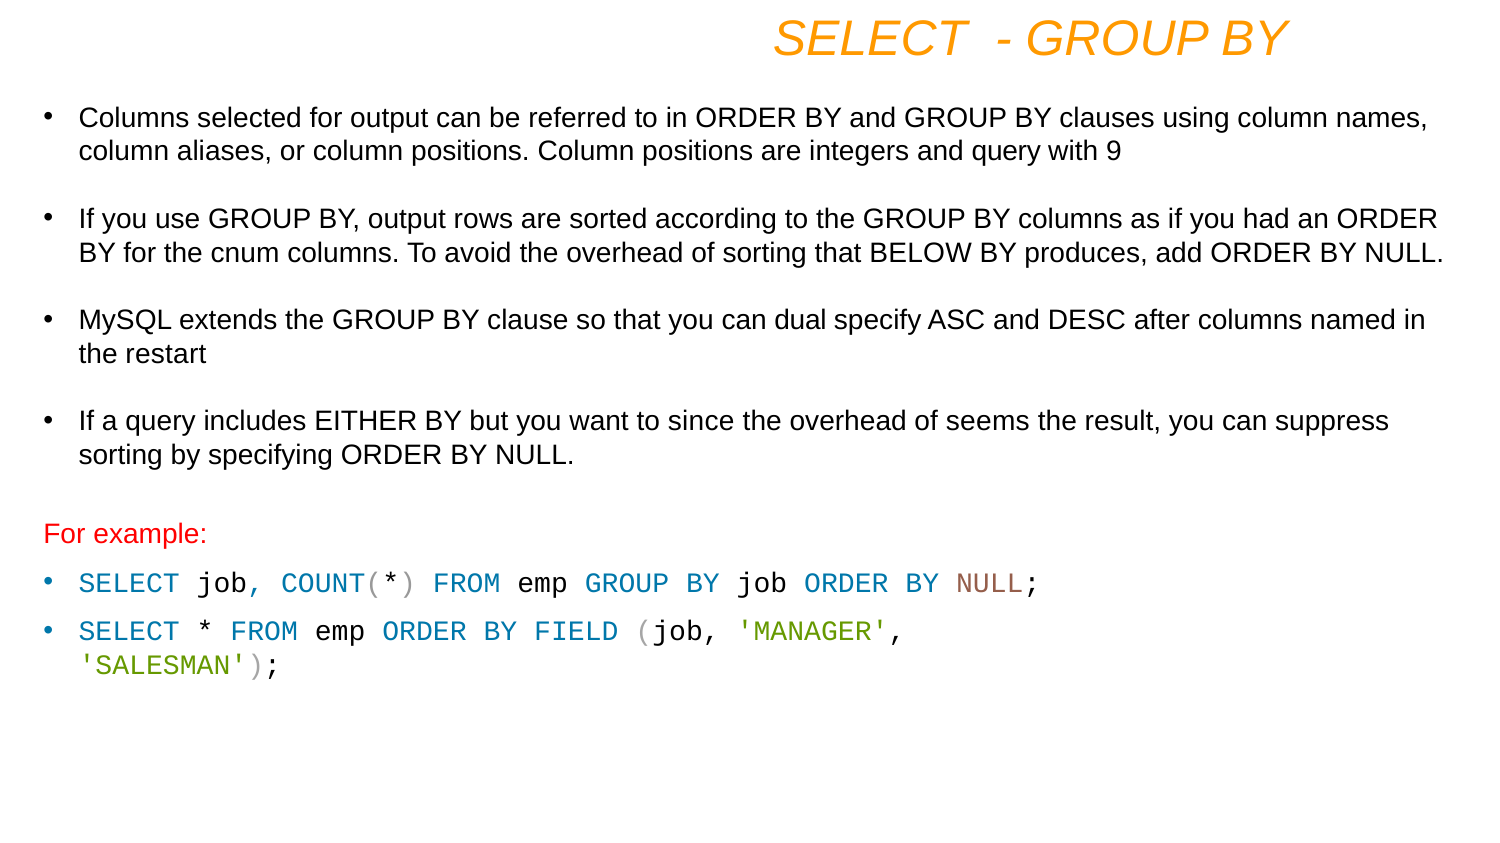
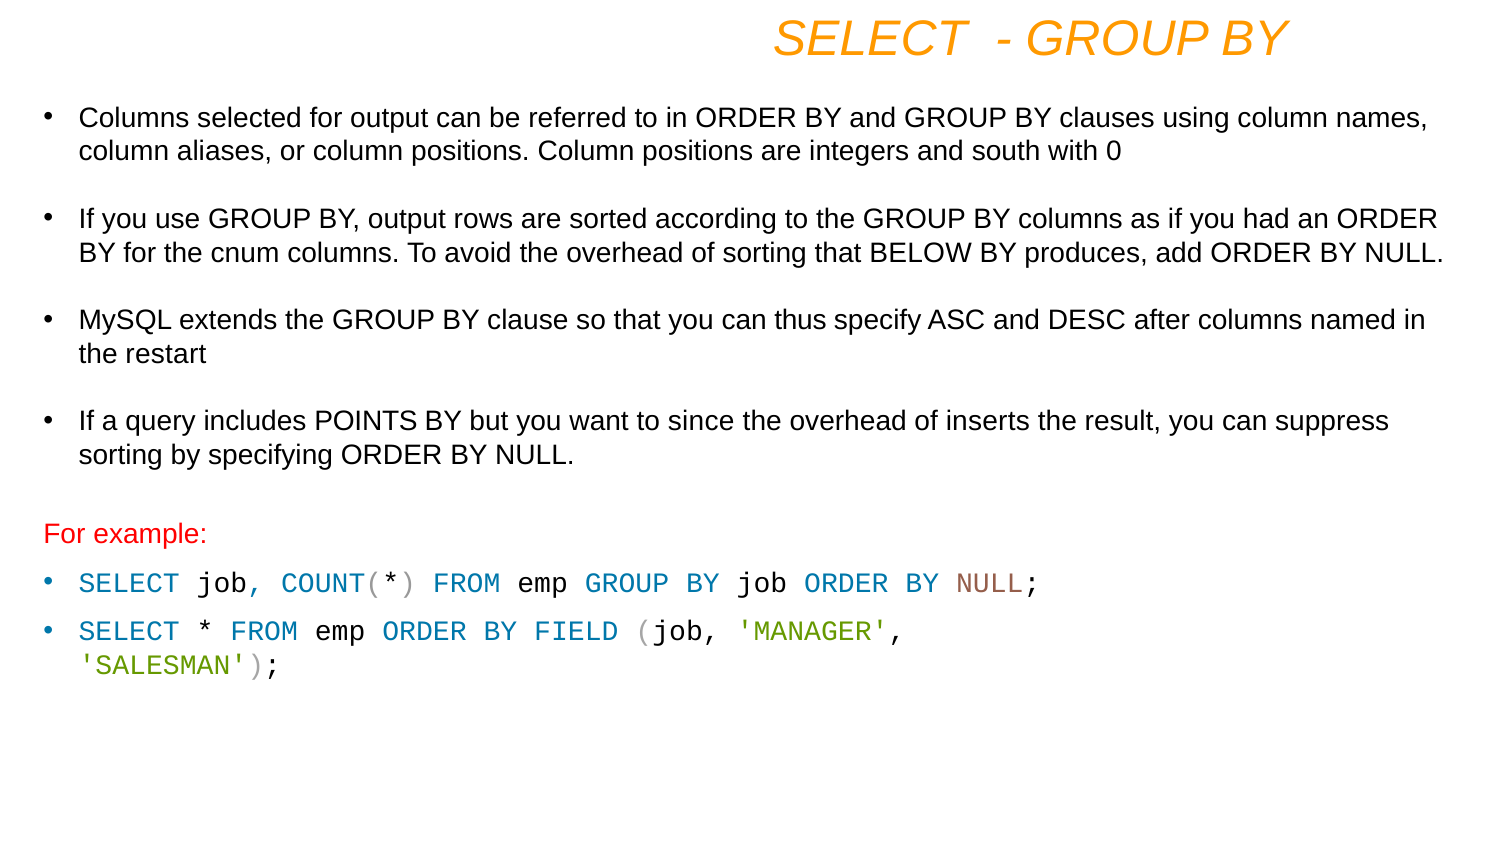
and query: query -> south
9: 9 -> 0
dual: dual -> thus
EITHER: EITHER -> POINTS
seems: seems -> inserts
